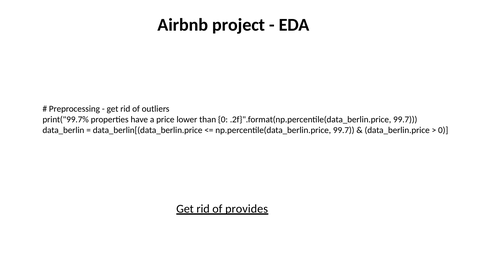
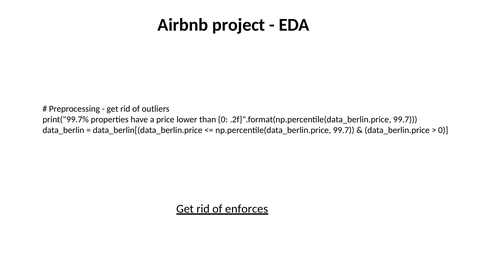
provides: provides -> enforces
